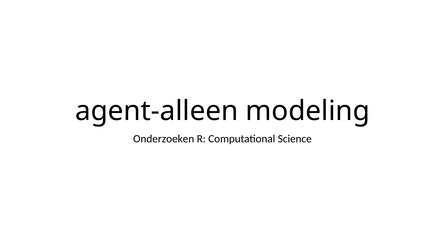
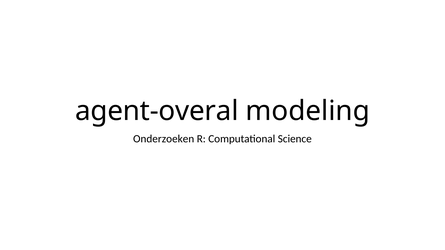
agent-alleen: agent-alleen -> agent-overal
